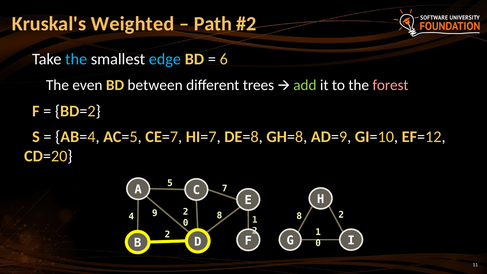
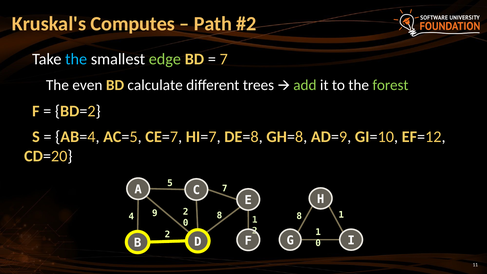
Weighted: Weighted -> Computes
edge colour: light blue -> light green
6 at (224, 59): 6 -> 7
between: between -> calculate
forest colour: pink -> light green
8 2: 2 -> 1
